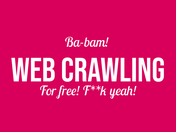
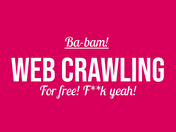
Ba-bam underline: none -> present
